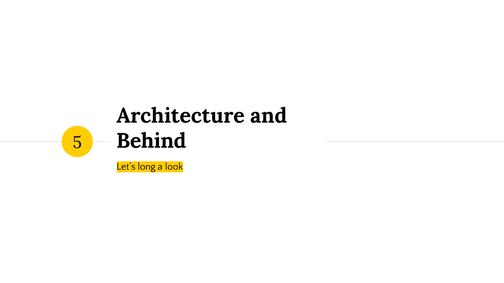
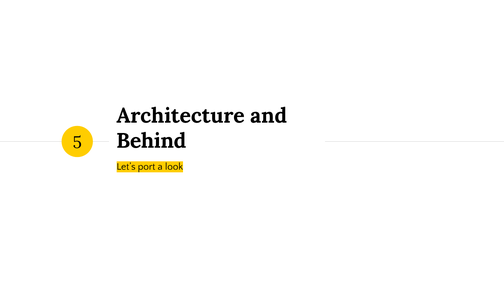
long: long -> port
